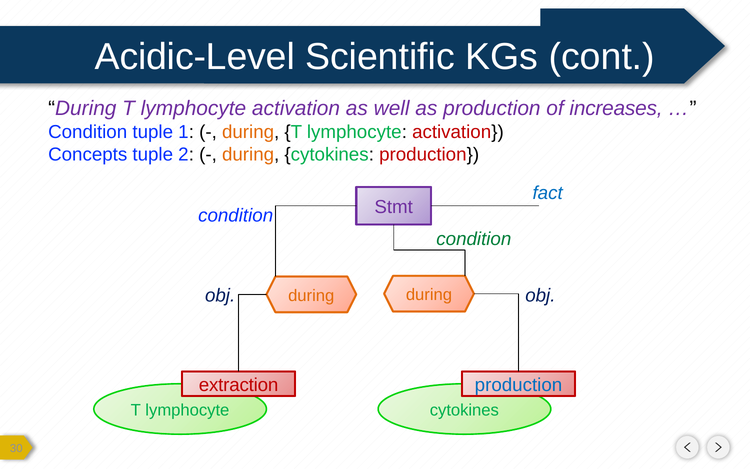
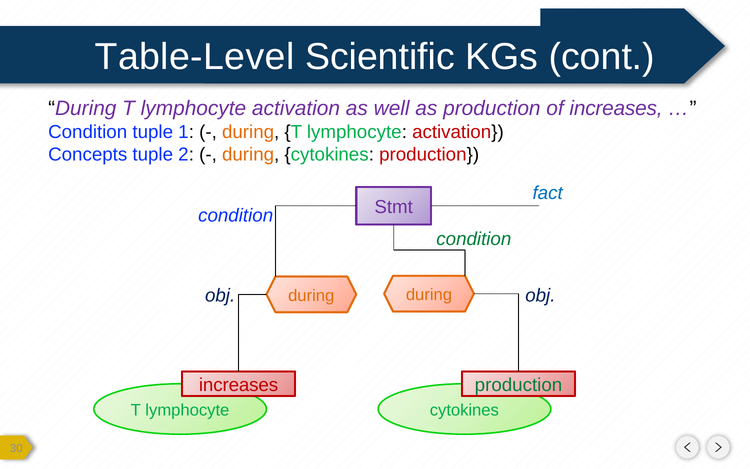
Acidic-Level: Acidic-Level -> Table-Level
extraction at (239, 385): extraction -> increases
production at (518, 385) colour: blue -> green
